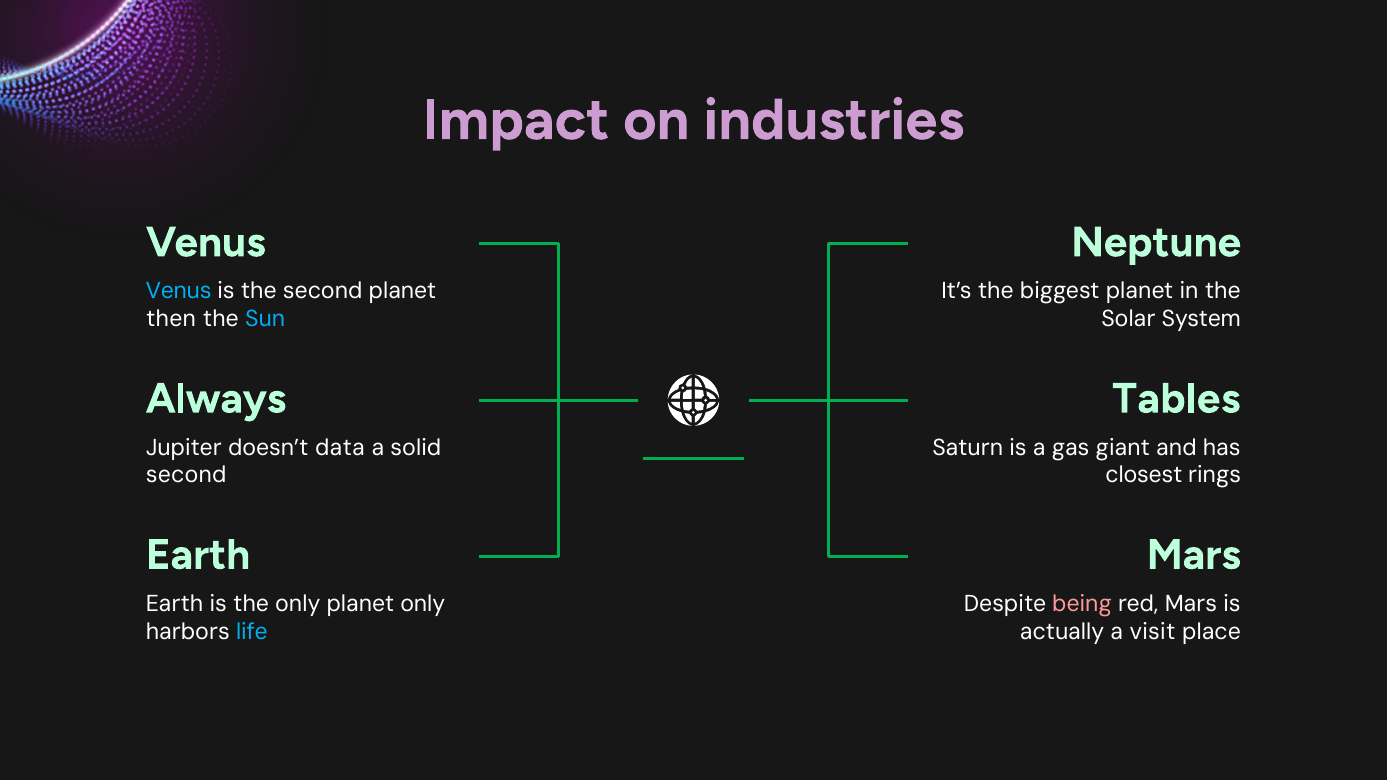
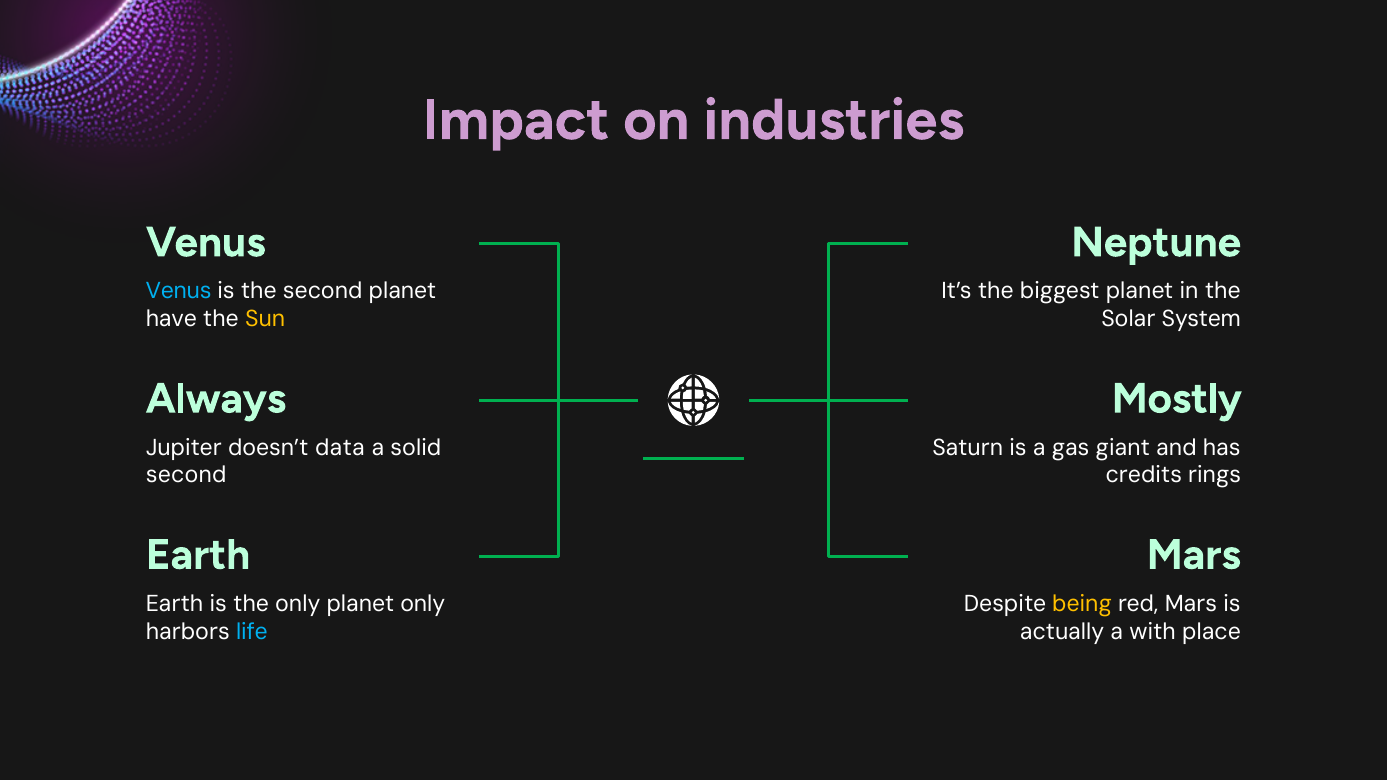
then: then -> have
Sun colour: light blue -> yellow
Tables: Tables -> Mostly
closest: closest -> credits
being colour: pink -> yellow
visit: visit -> with
